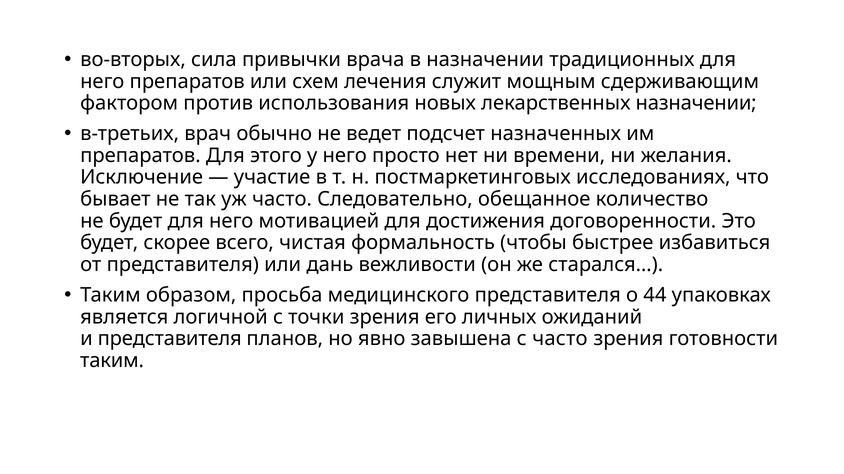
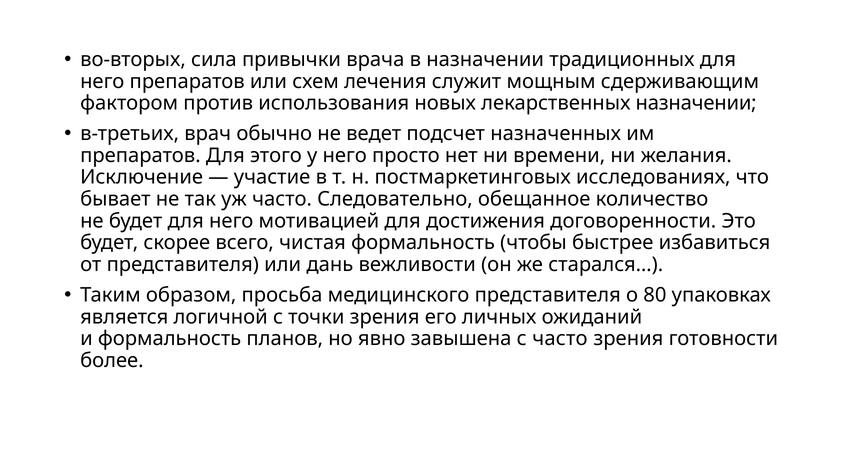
44: 44 -> 80
и представителя: представителя -> формальность
таким at (112, 361): таким -> более
